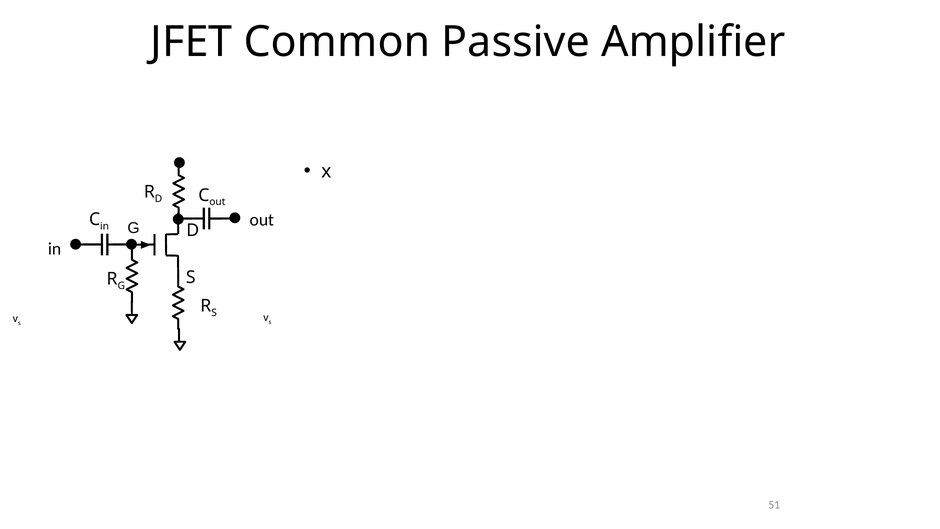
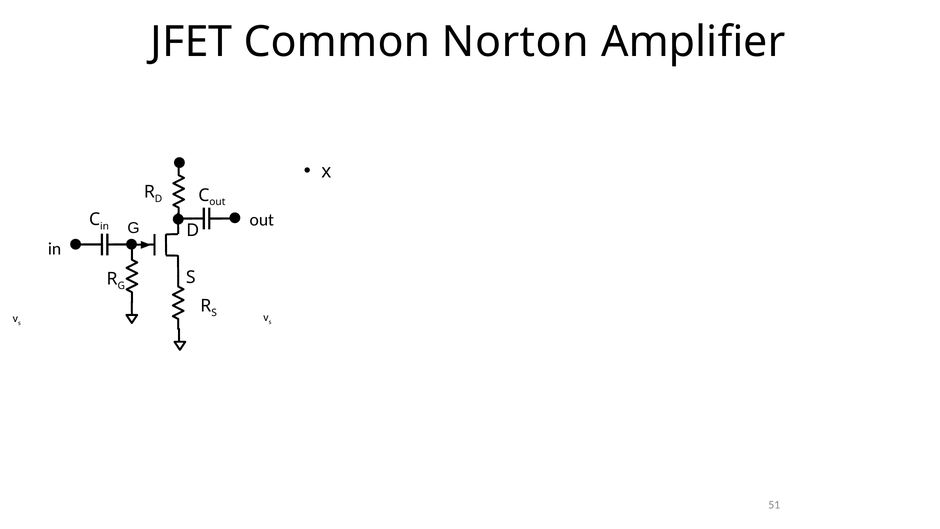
Passive: Passive -> Norton
